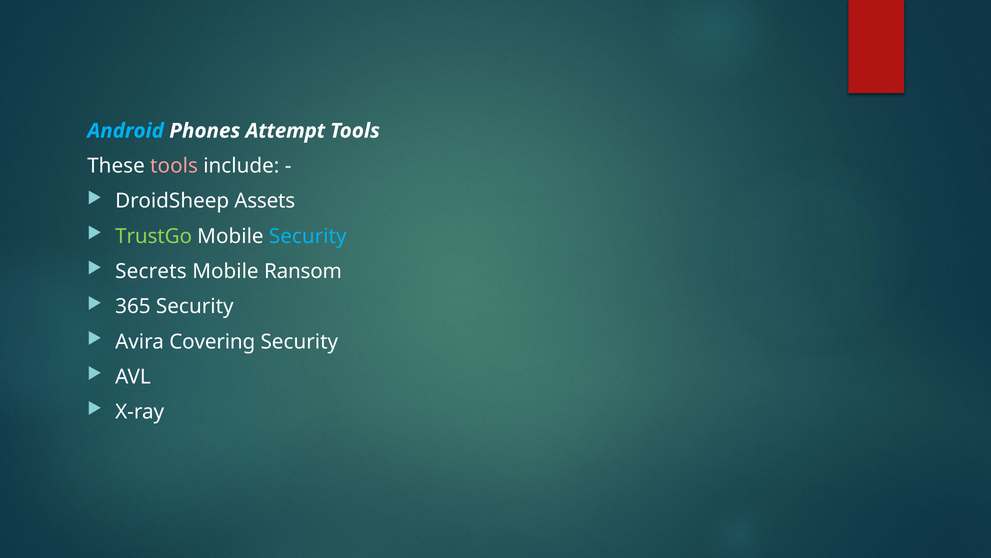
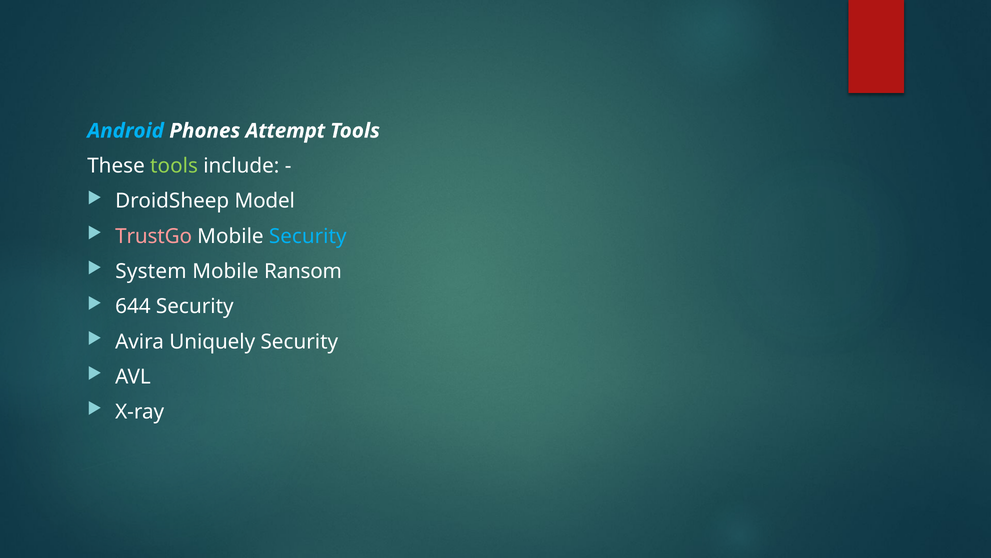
tools at (174, 166) colour: pink -> light green
Assets: Assets -> Model
TrustGo colour: light green -> pink
Secrets: Secrets -> System
365: 365 -> 644
Covering: Covering -> Uniquely
